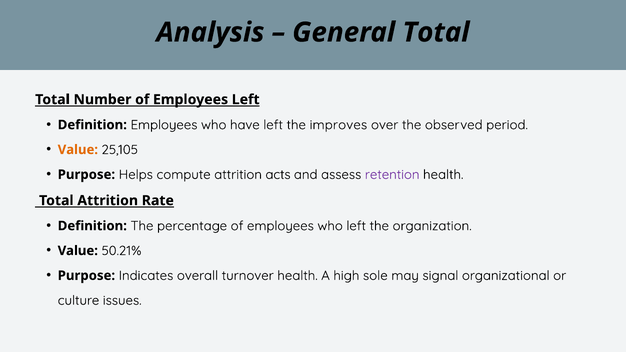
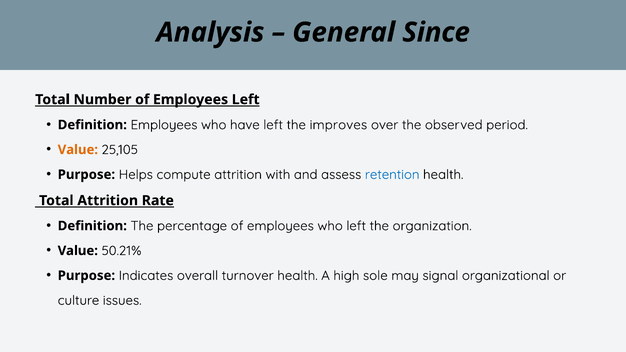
General Total: Total -> Since
acts: acts -> with
retention colour: purple -> blue
